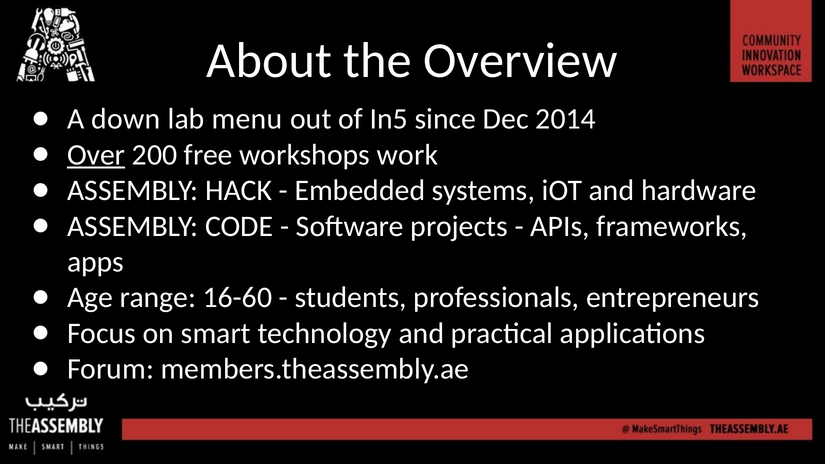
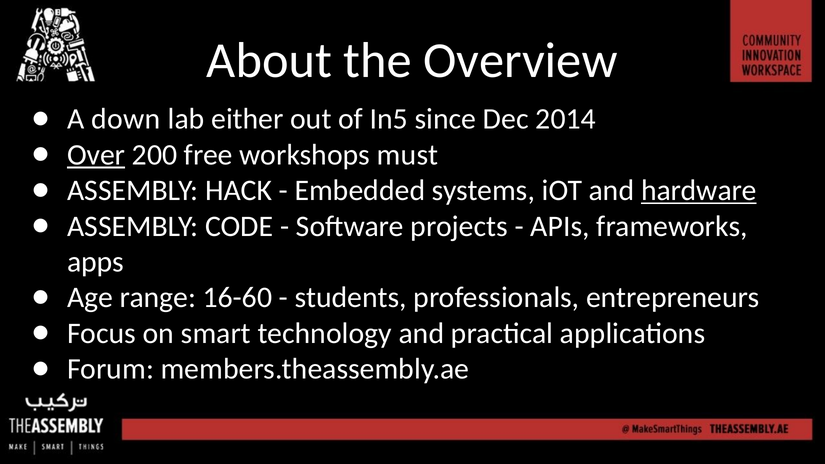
menu: menu -> either
work: work -> must
hardware underline: none -> present
